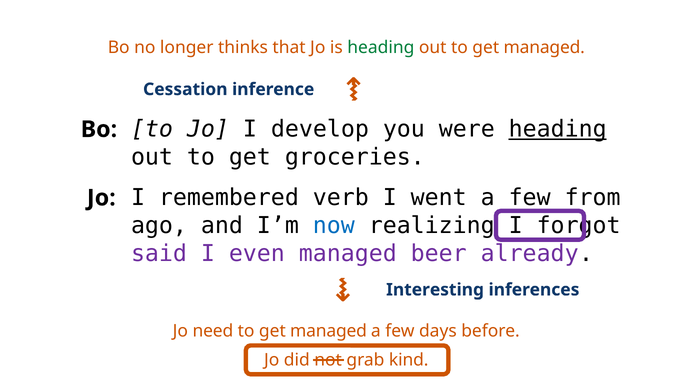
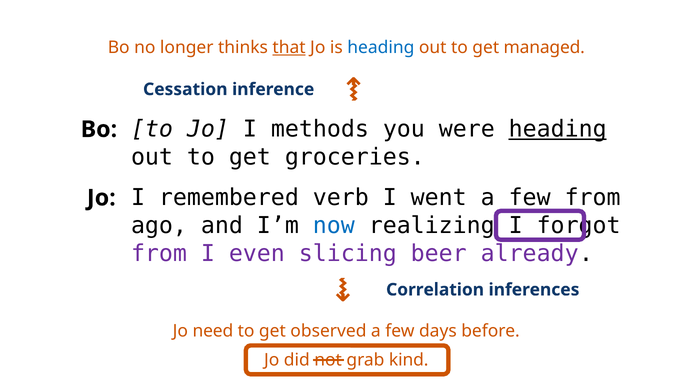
that underline: none -> present
heading at (381, 47) colour: green -> blue
develop: develop -> methods
said at (159, 254): said -> from
even managed: managed -> slicing
Interesting: Interesting -> Correlation
managed at (329, 331): managed -> observed
